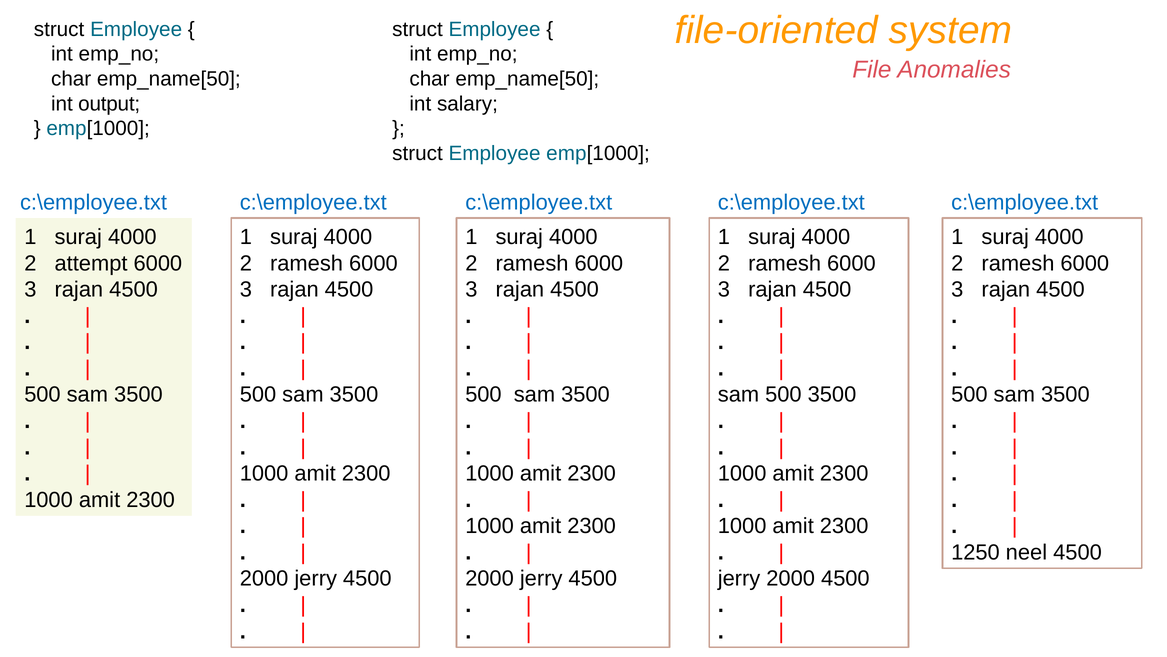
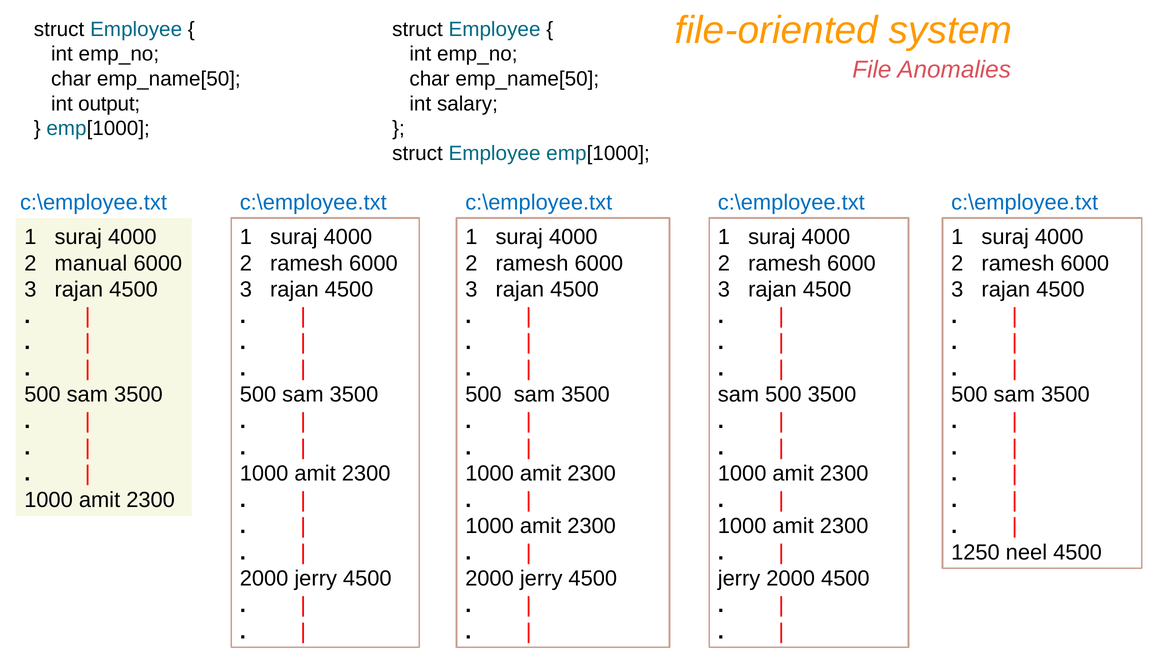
attempt: attempt -> manual
